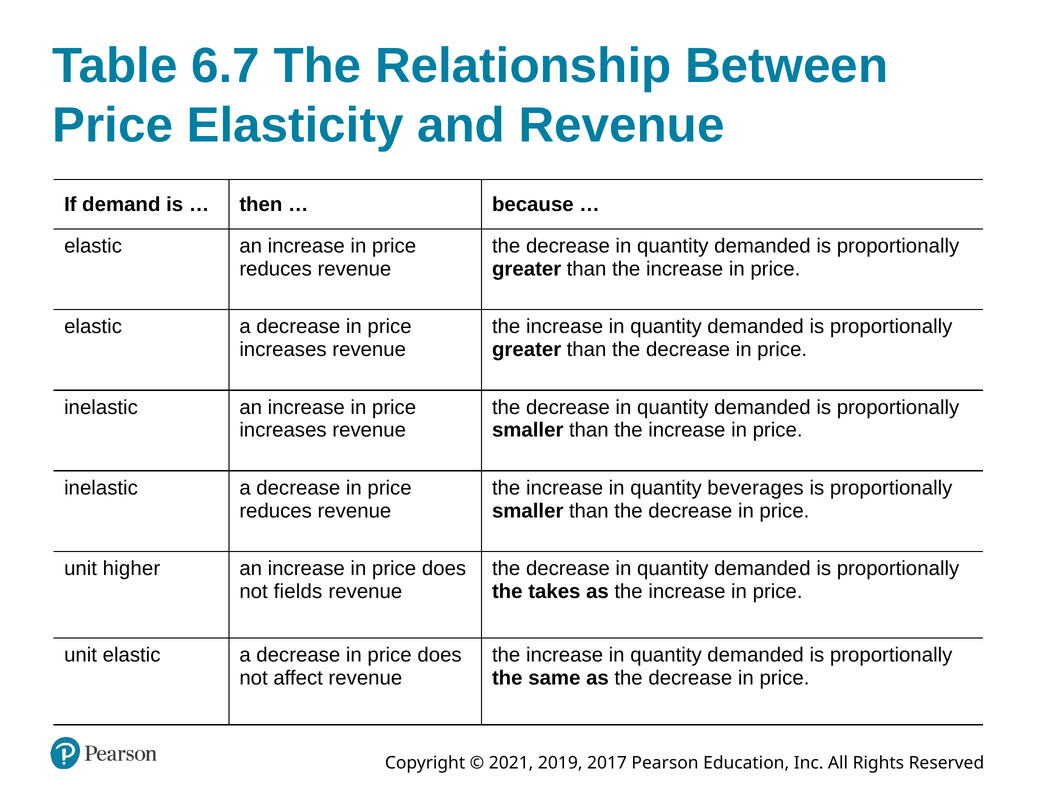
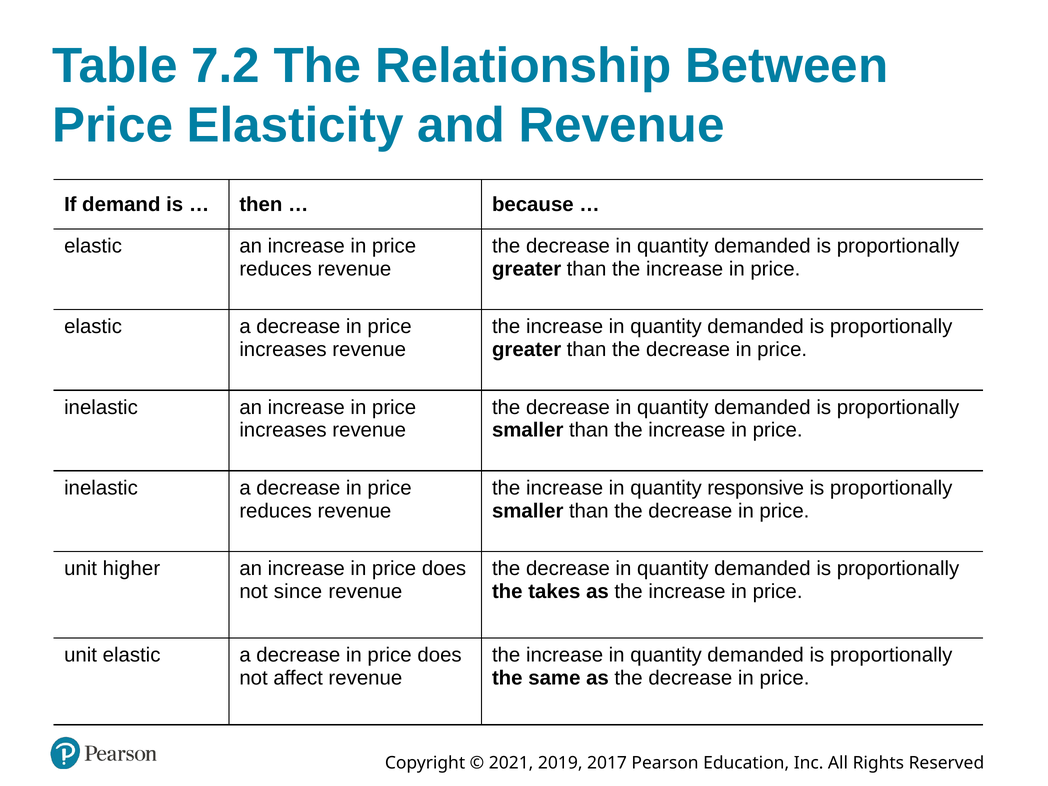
6.7: 6.7 -> 7.2
beverages: beverages -> responsive
fields: fields -> since
